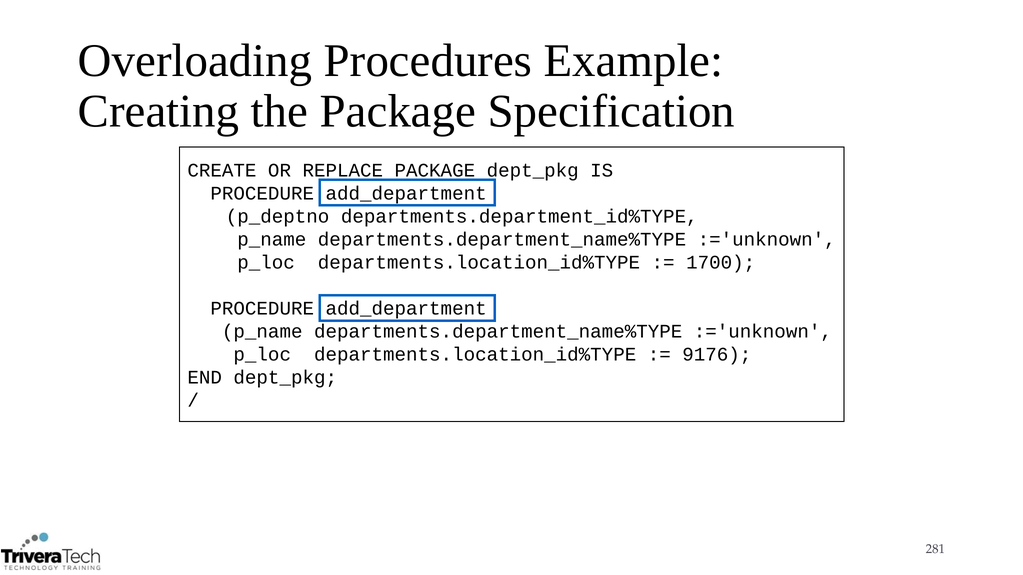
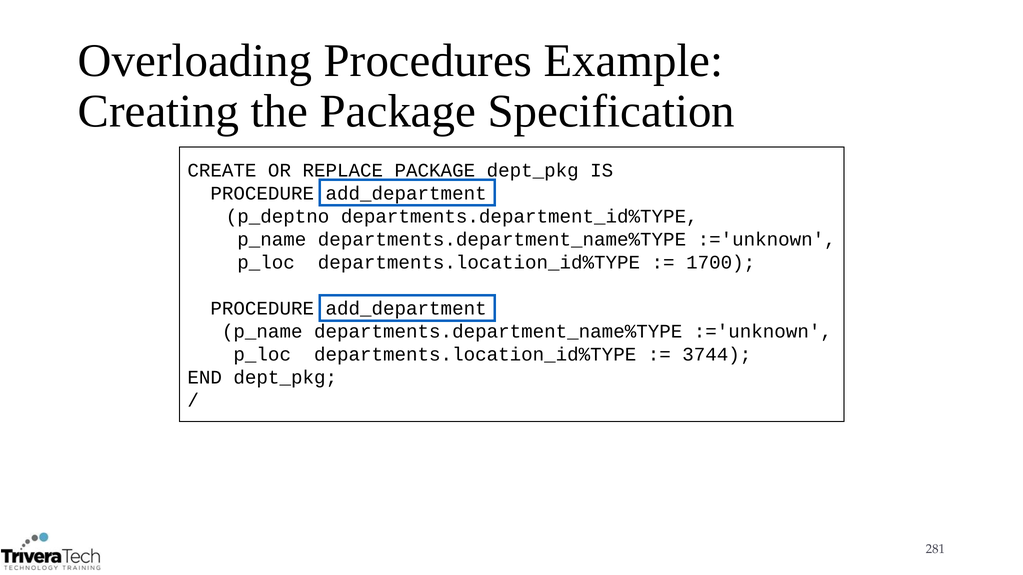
9176: 9176 -> 3744
